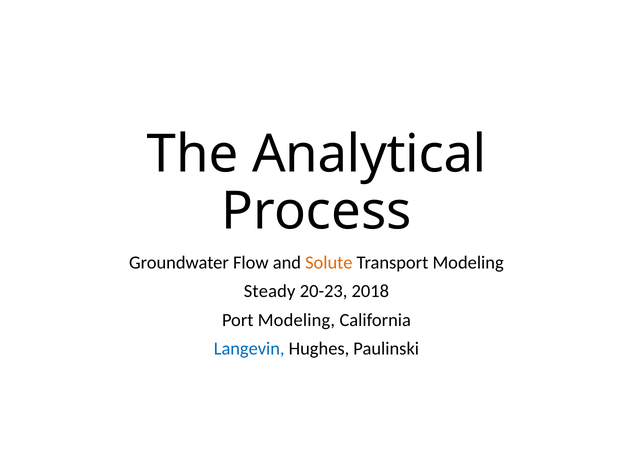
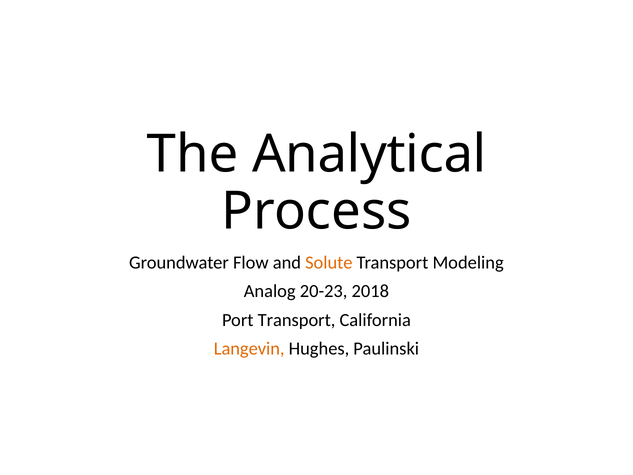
Steady: Steady -> Analog
Port Modeling: Modeling -> Transport
Langevin colour: blue -> orange
